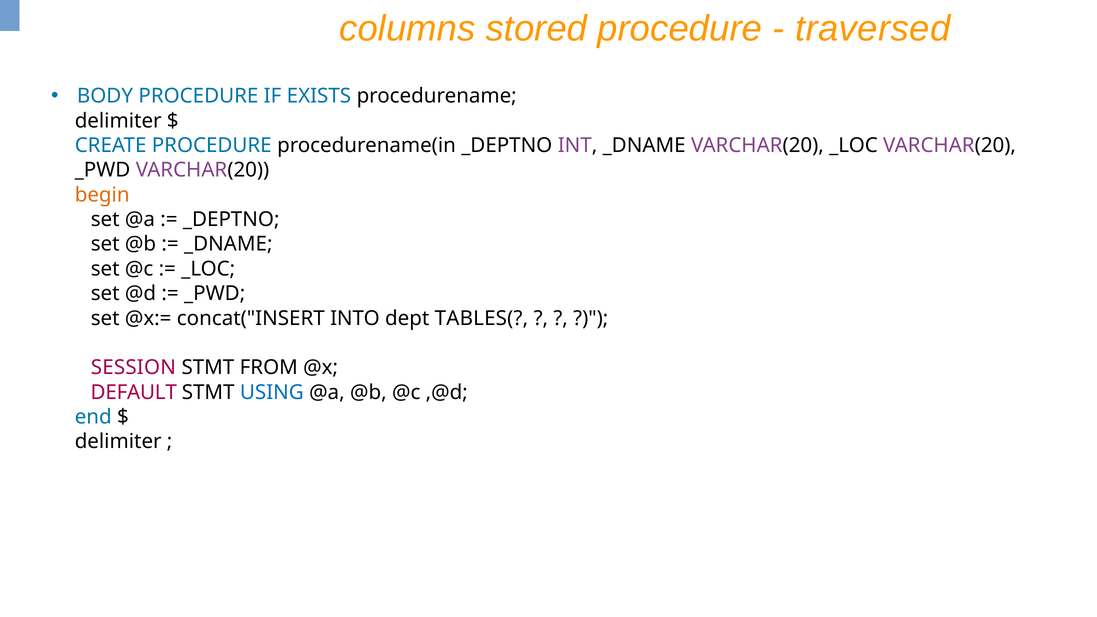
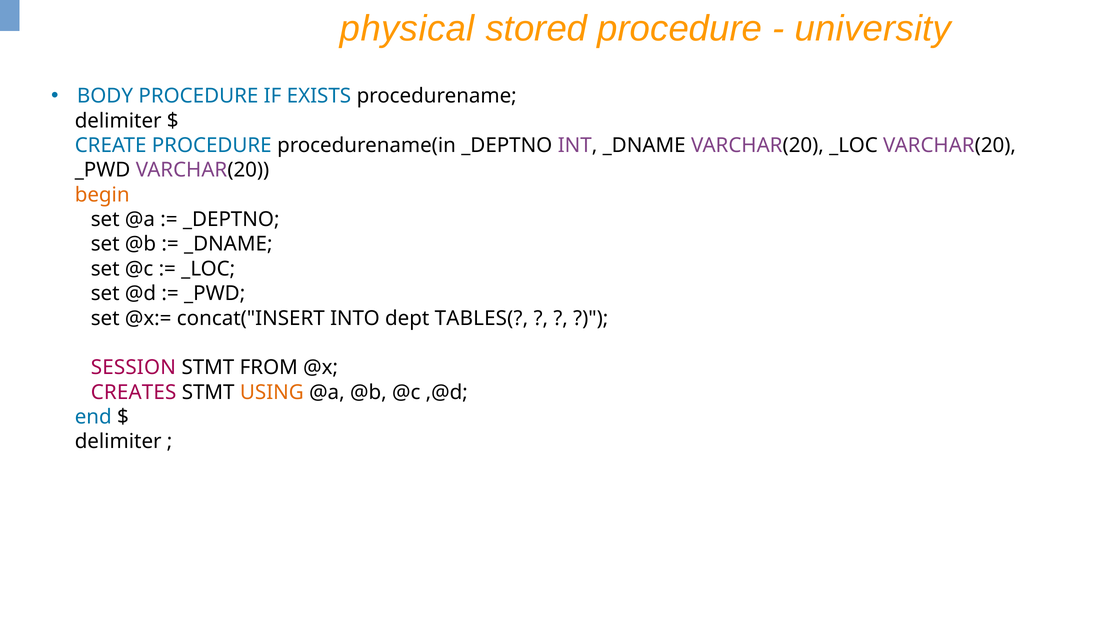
columns: columns -> physical
traversed: traversed -> university
DEFAULT: DEFAULT -> CREATES
USING colour: blue -> orange
